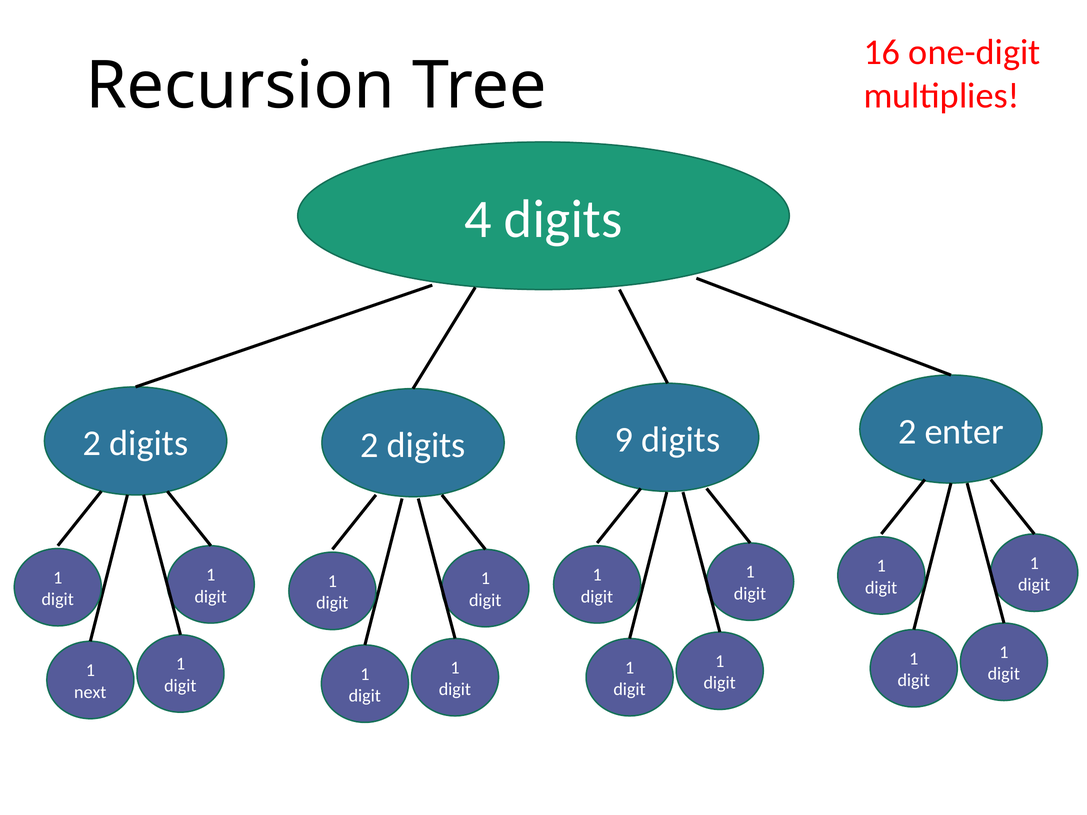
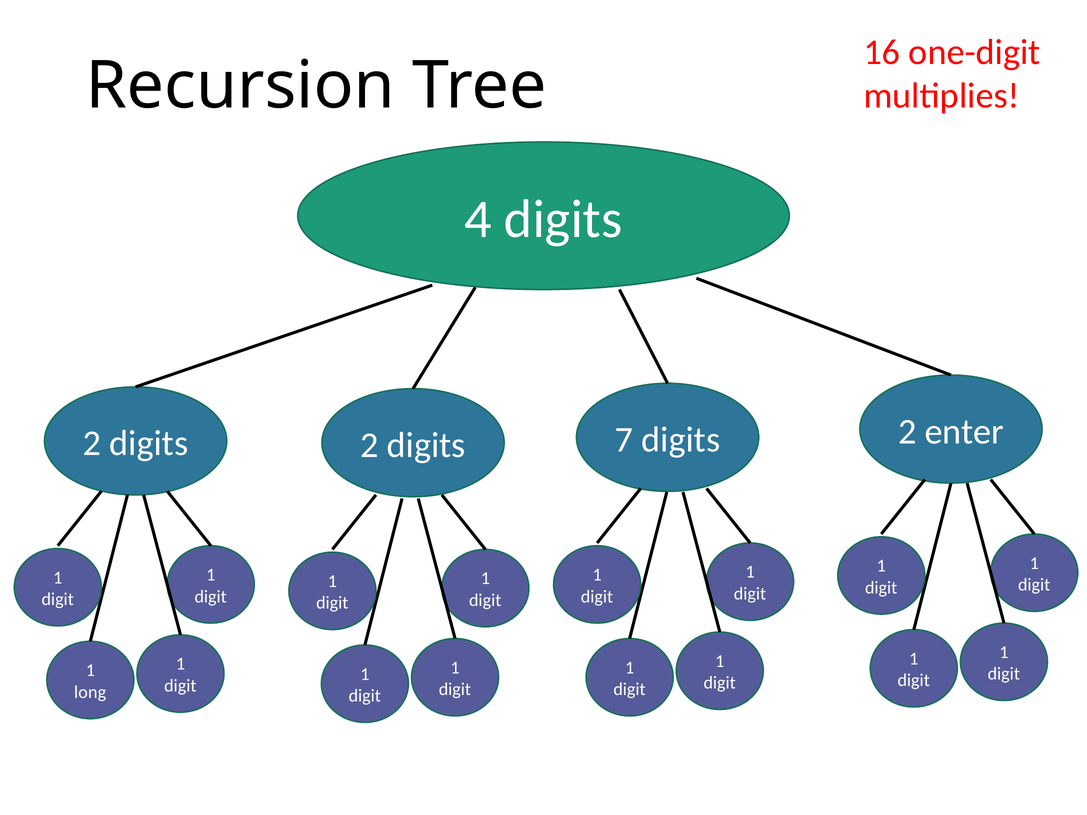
9: 9 -> 7
next: next -> long
